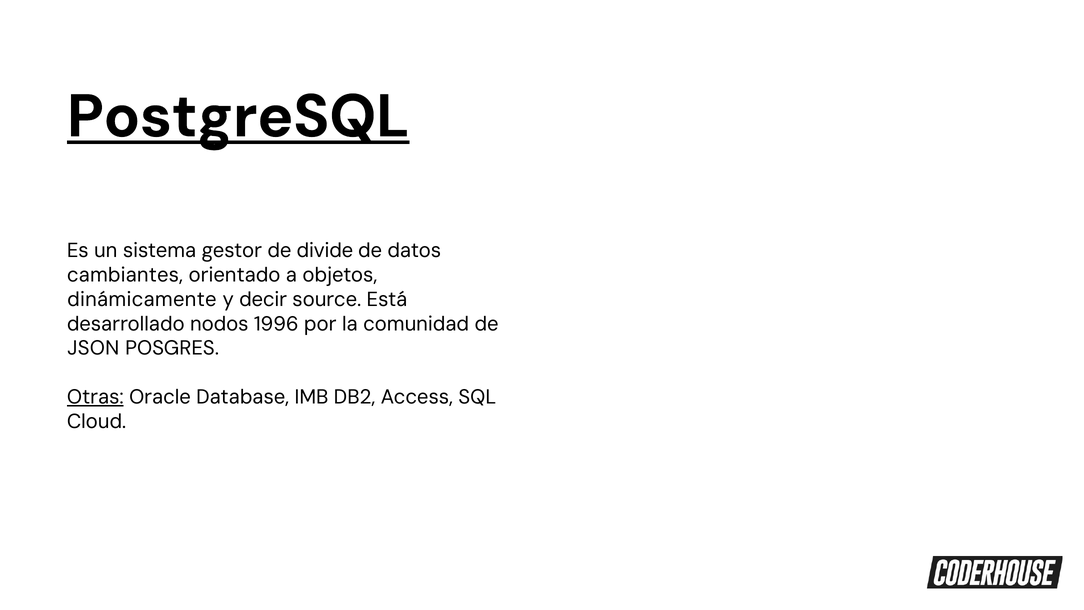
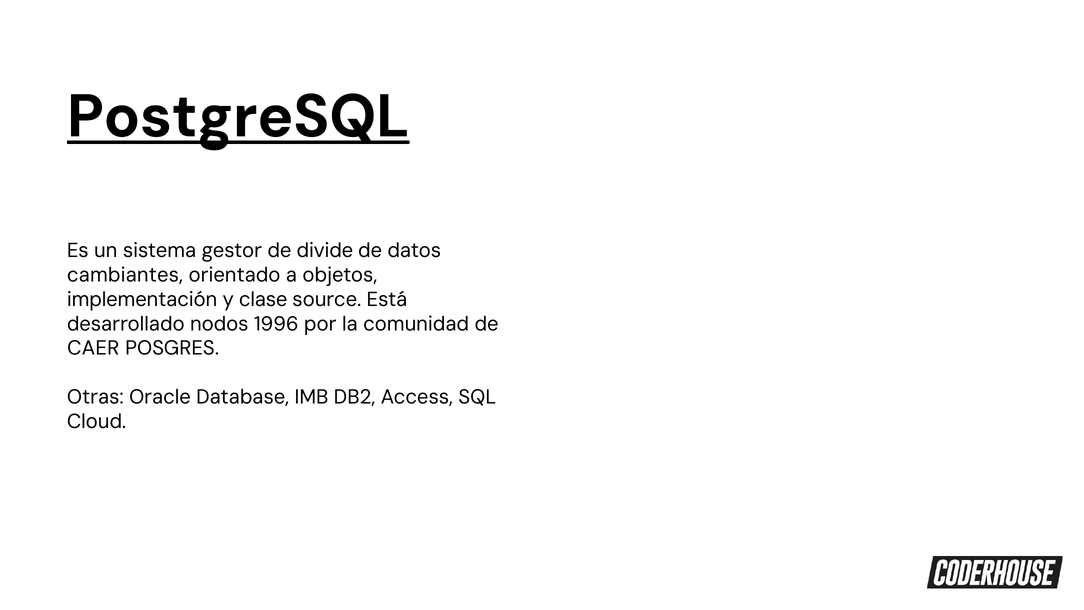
dinámicamente: dinámicamente -> implementación
decir: decir -> clase
JSON: JSON -> CAER
Otras underline: present -> none
